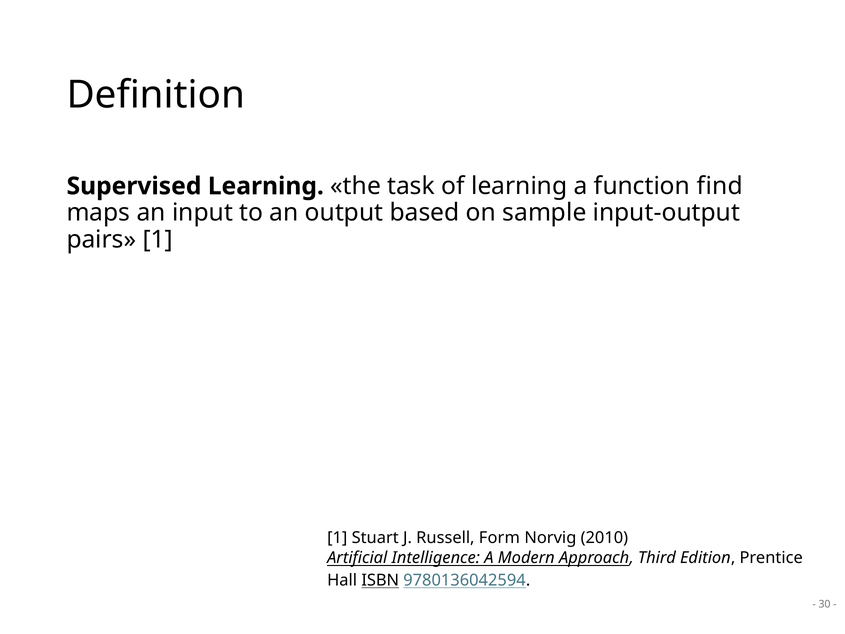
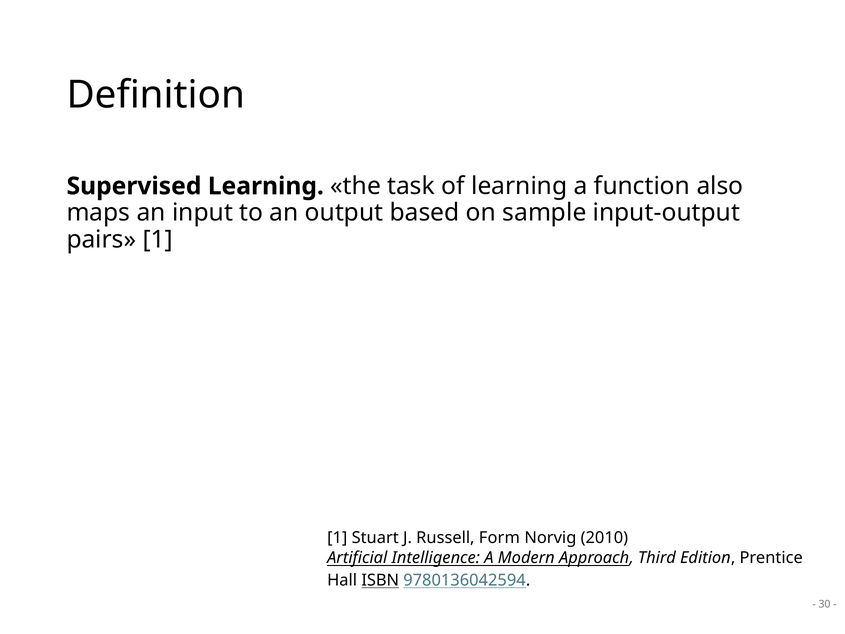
find: find -> also
